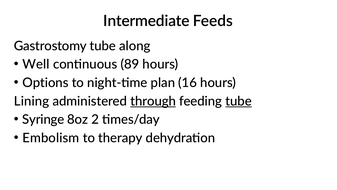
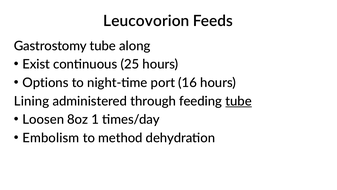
Intermediate: Intermediate -> Leucovorion
Well: Well -> Exist
89: 89 -> 25
plan: plan -> port
through underline: present -> none
Syringe: Syringe -> Loosen
2: 2 -> 1
therapy: therapy -> method
